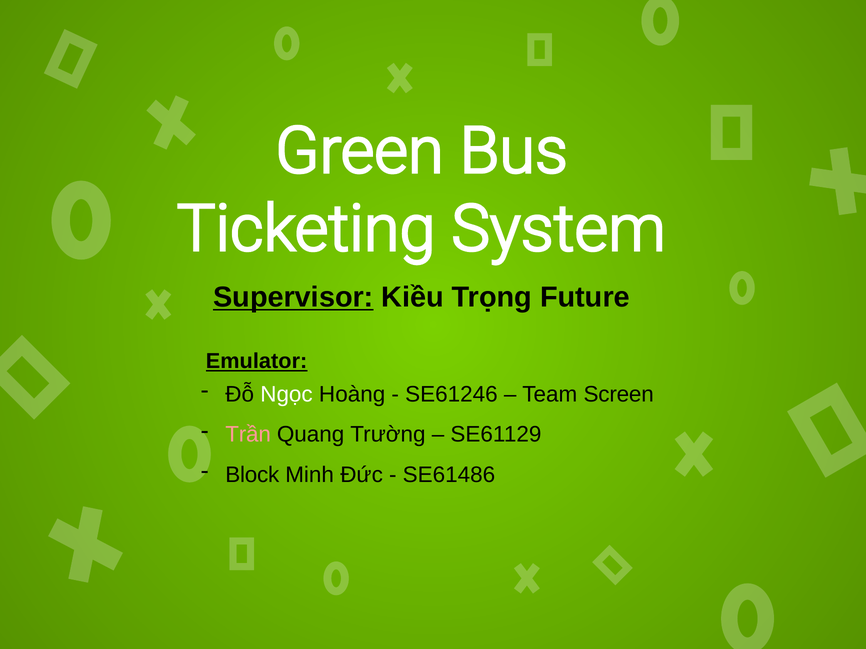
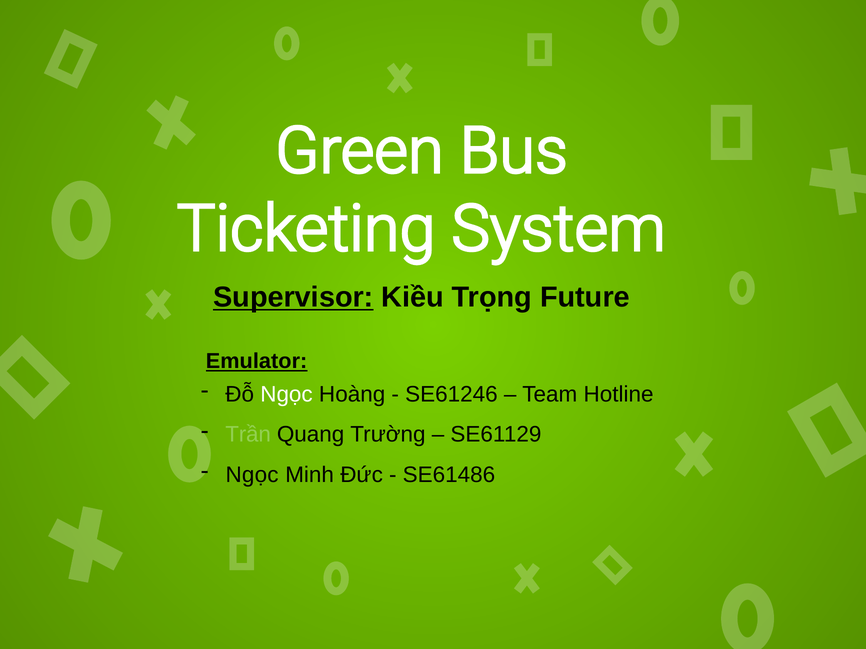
Screen: Screen -> Hotline
Trần colour: pink -> light green
Block at (252, 475): Block -> Ngọc
